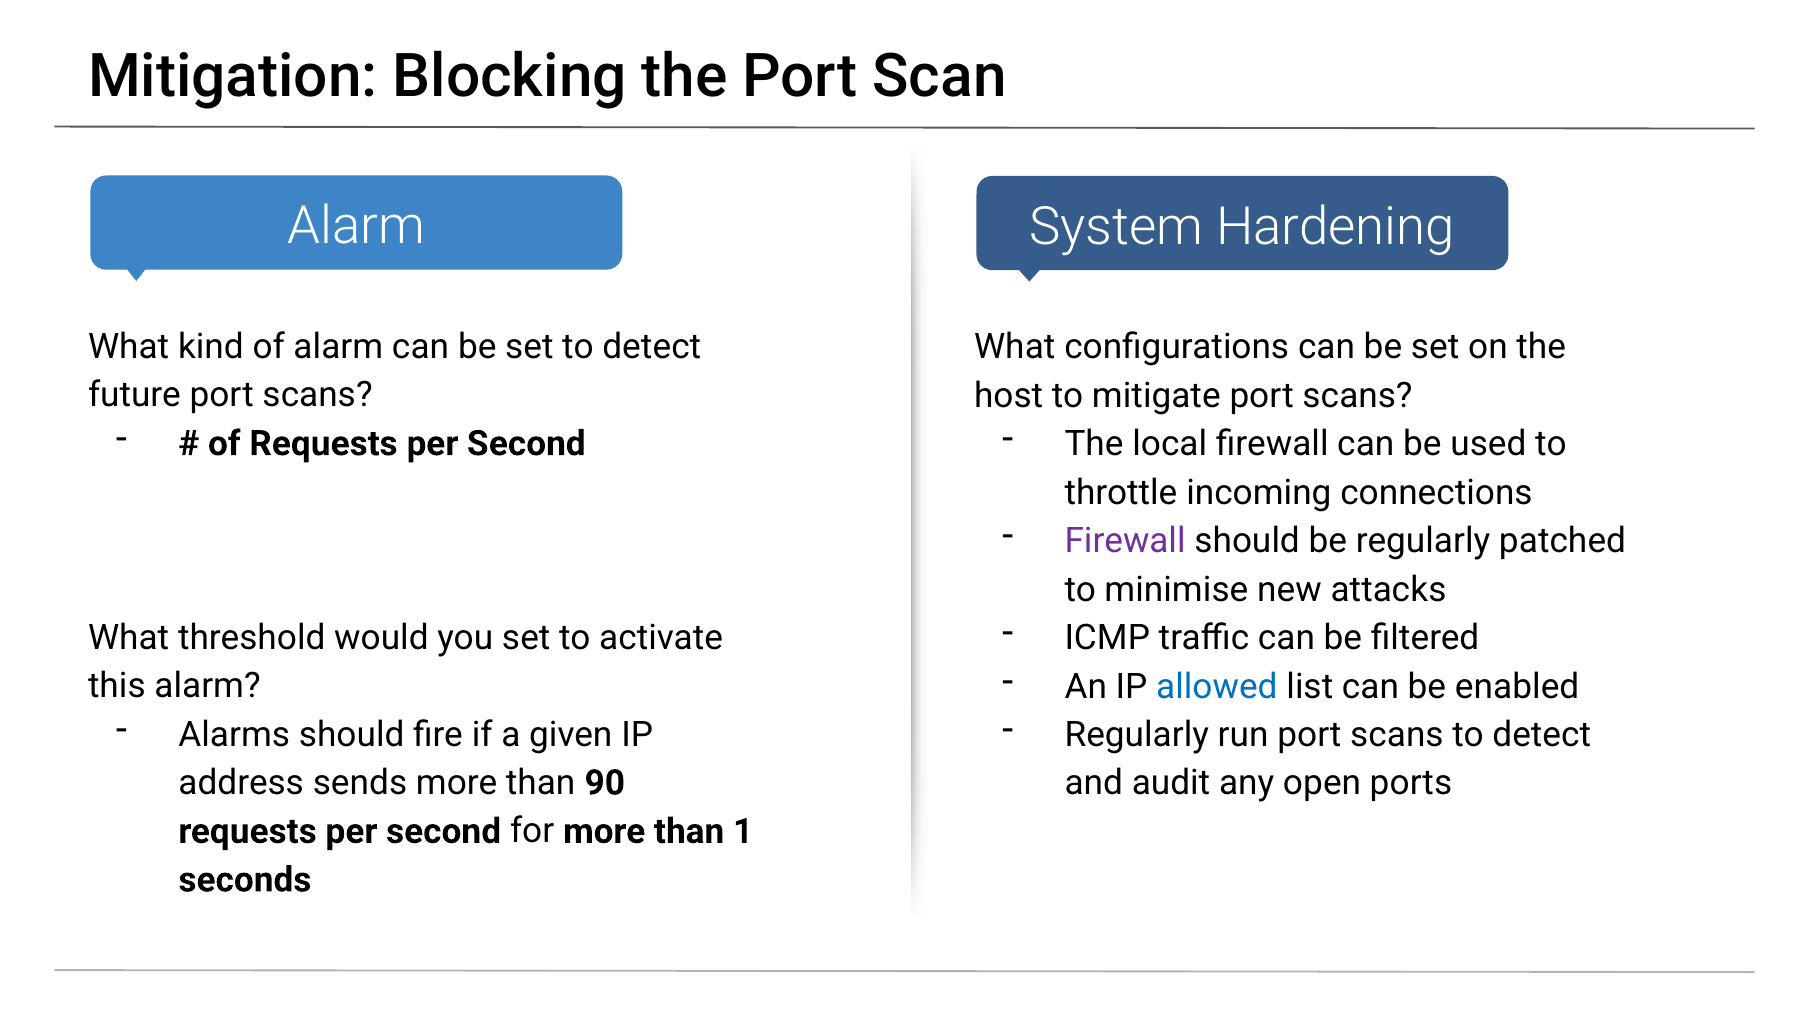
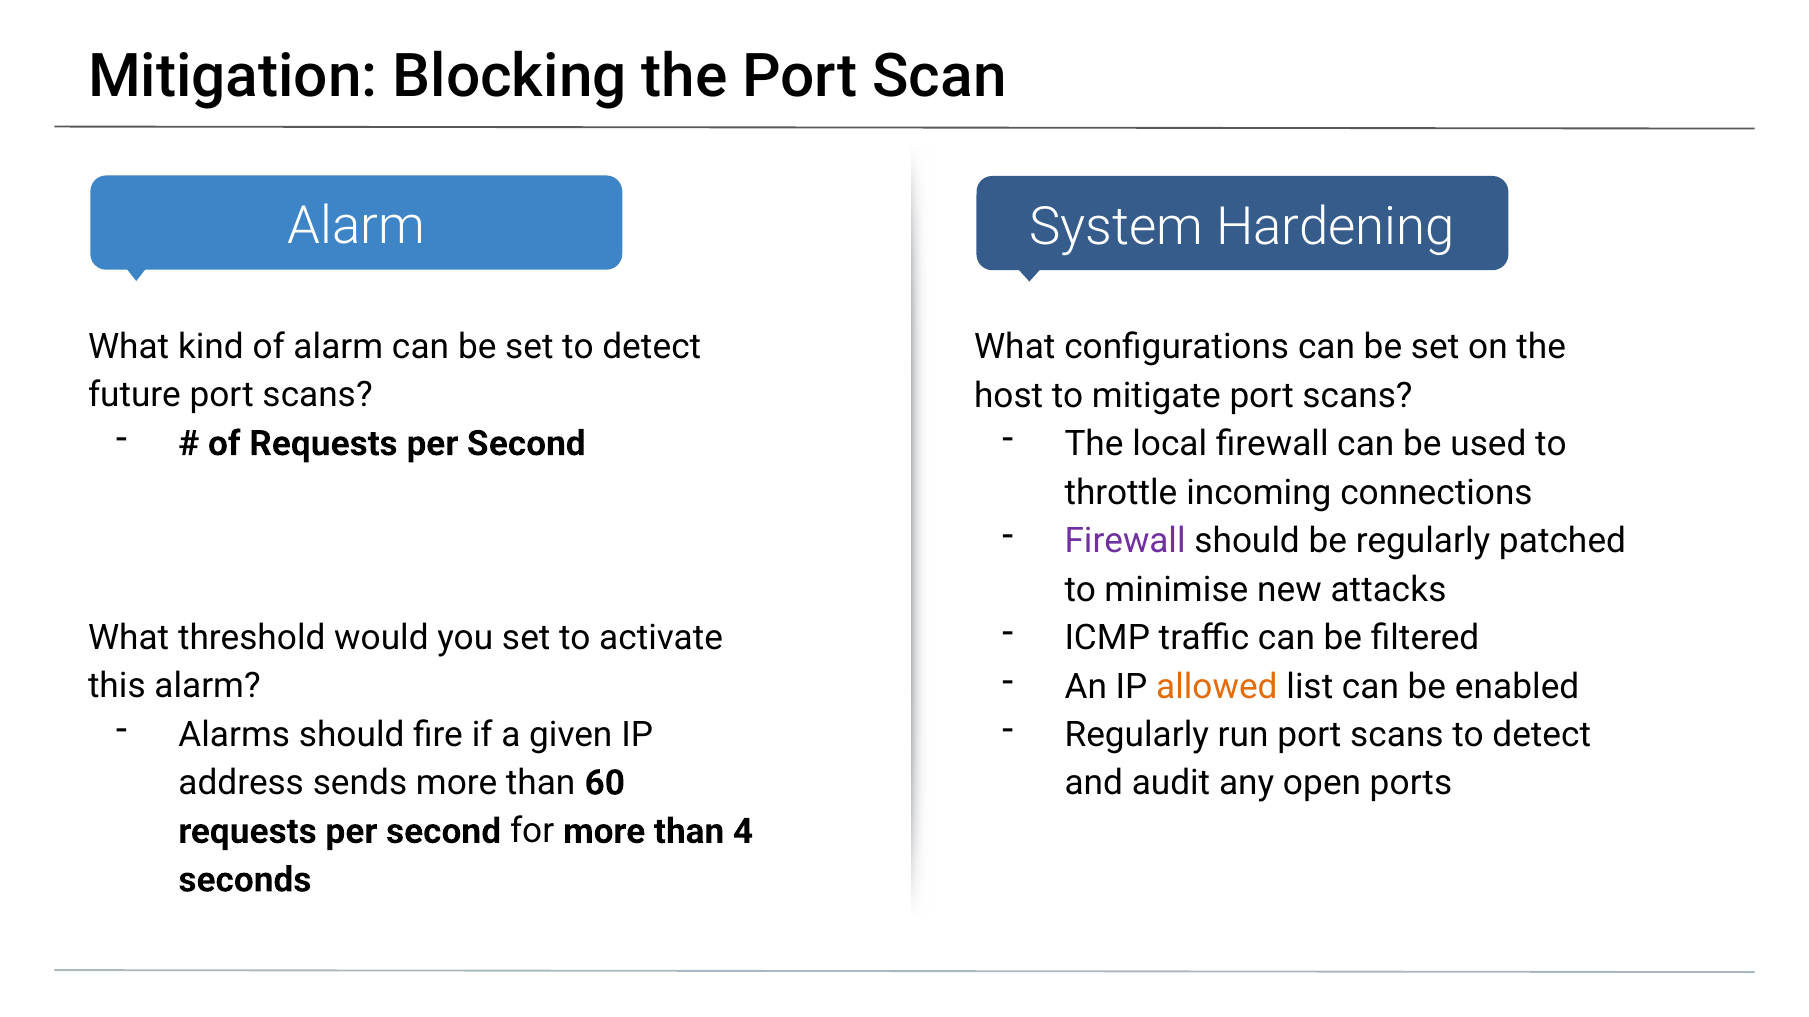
allowed colour: blue -> orange
90: 90 -> 60
1: 1 -> 4
